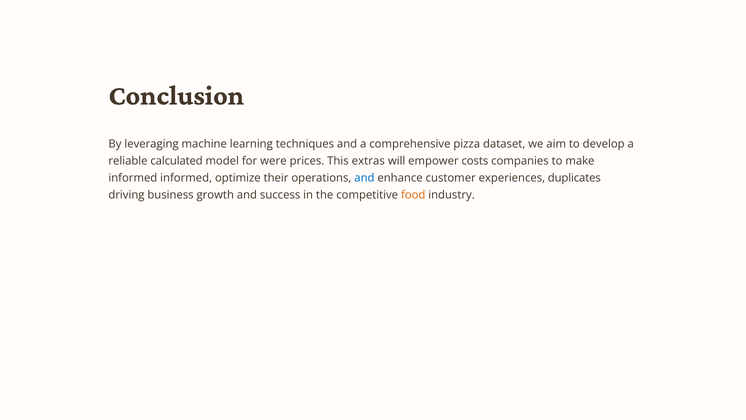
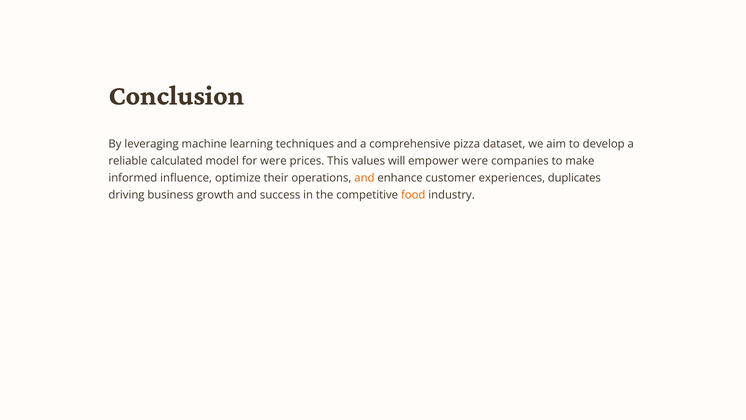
extras: extras -> values
empower costs: costs -> were
informed informed: informed -> influence
and at (364, 178) colour: blue -> orange
